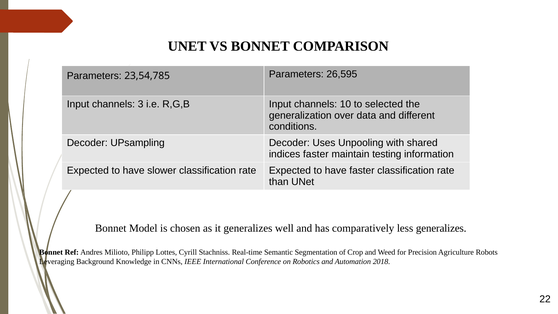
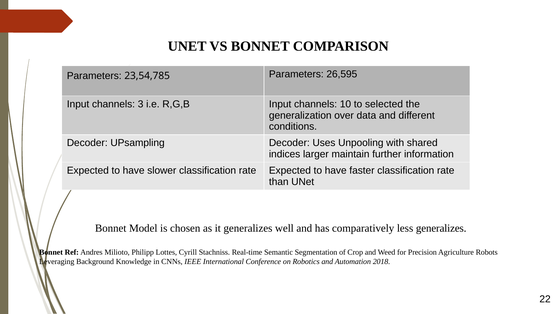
indices faster: faster -> larger
testing: testing -> further
